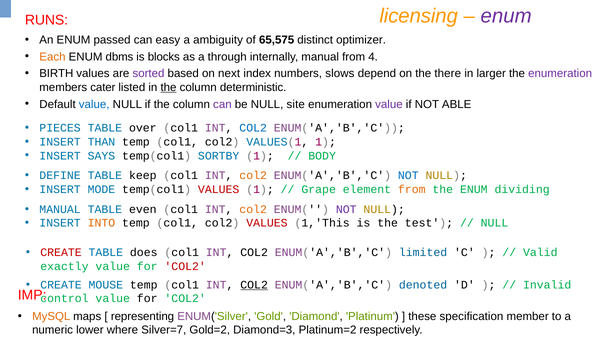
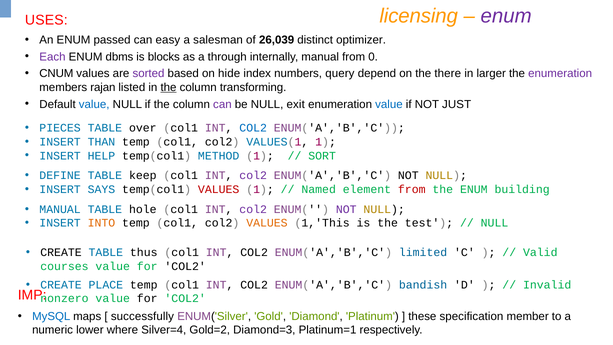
RUNS: RUNS -> USES
ambiguity: ambiguity -> salesman
65,575: 65,575 -> 26,039
Each colour: orange -> purple
4: 4 -> 0
BIRTH: BIRTH -> CNUM
next: next -> hide
slows: slows -> query
cater: cater -> rajan
deterministic: deterministic -> transforming
site: site -> exit
value at (389, 104) colour: purple -> blue
ABLE: ABLE -> JUST
SAYS: SAYS -> HELP
SORTBY: SORTBY -> METHOD
BODY: BODY -> SORT
col2 at (253, 176) colour: orange -> purple
NOT at (408, 176) colour: blue -> black
MODE: MODE -> SAYS
Grape: Grape -> Named
from at (412, 189) colour: orange -> red
dividing: dividing -> building
even: even -> hole
col2 at (253, 209) colour: orange -> purple
VALUES at (267, 223) colour: red -> orange
CREATE at (61, 252) colour: red -> black
does: does -> thus
exactly: exactly -> courses
COL2 at (185, 266) colour: red -> black
MOUSE: MOUSE -> PLACE
COL2 at (254, 285) underline: present -> none
denoted: denoted -> bandish
control: control -> nonzero
MySQL colour: orange -> blue
representing: representing -> successfully
Silver=7: Silver=7 -> Silver=4
Platinum=2: Platinum=2 -> Platinum=1
